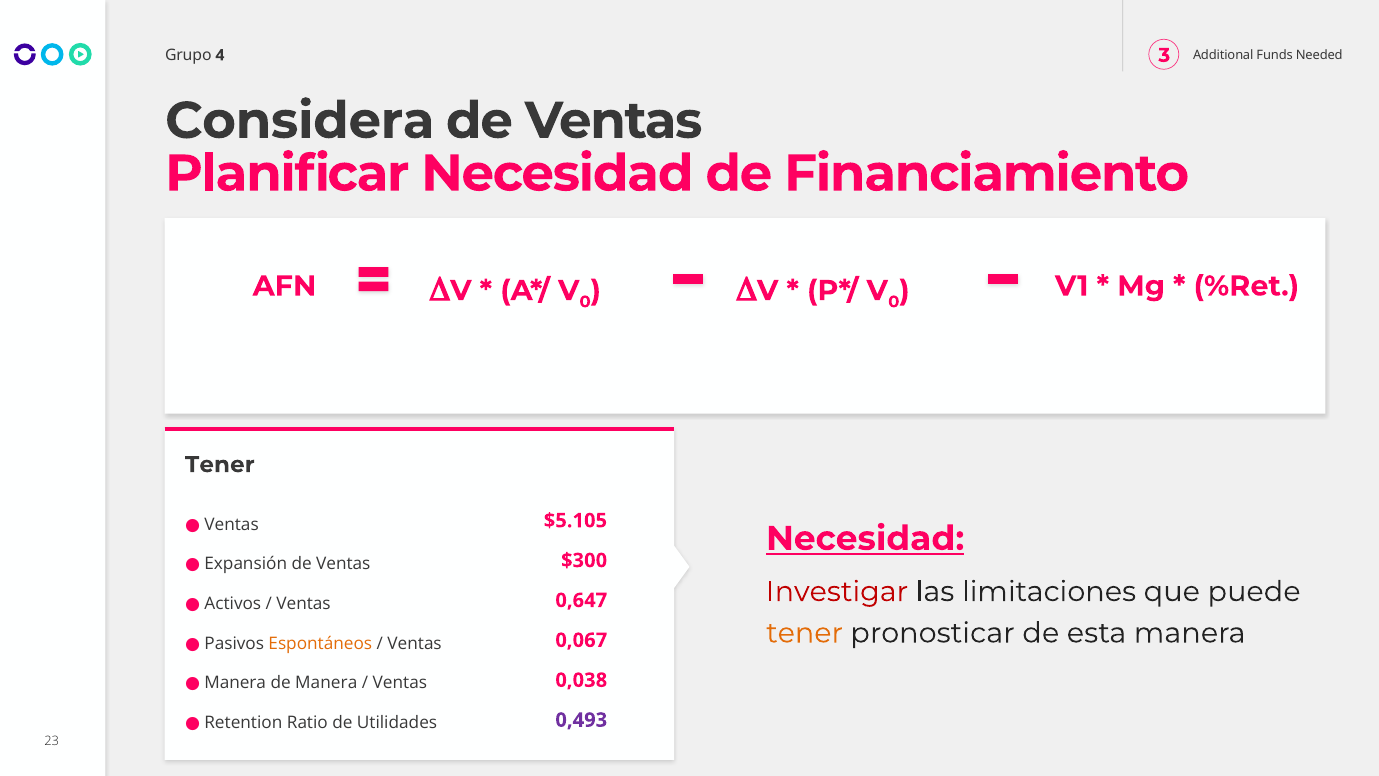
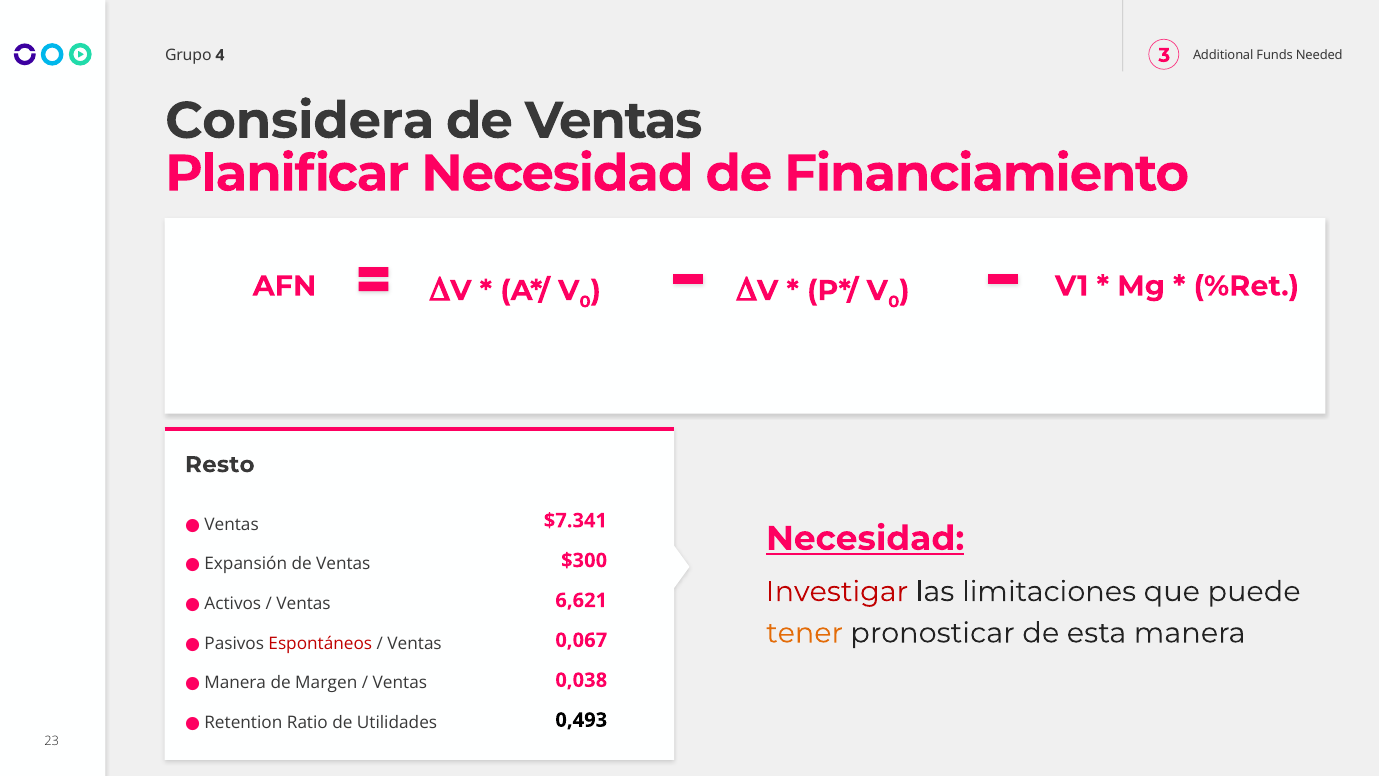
Tener at (220, 464): Tener -> Resto
$5.105: $5.105 -> $7.341
0,647: 0,647 -> 6,621
Espontáneos colour: orange -> red
de Manera: Manera -> Margen
0,493 colour: purple -> black
